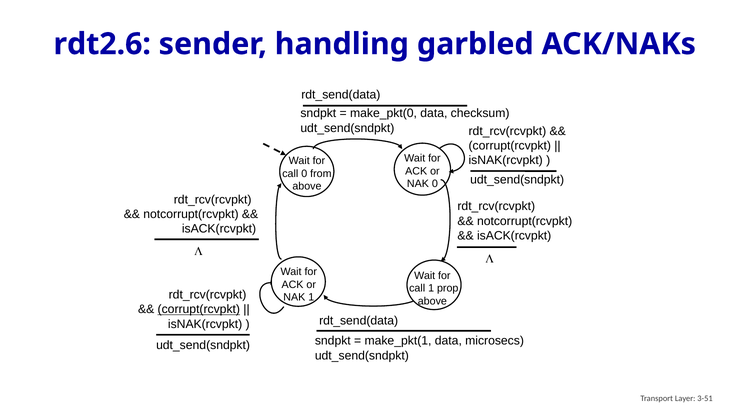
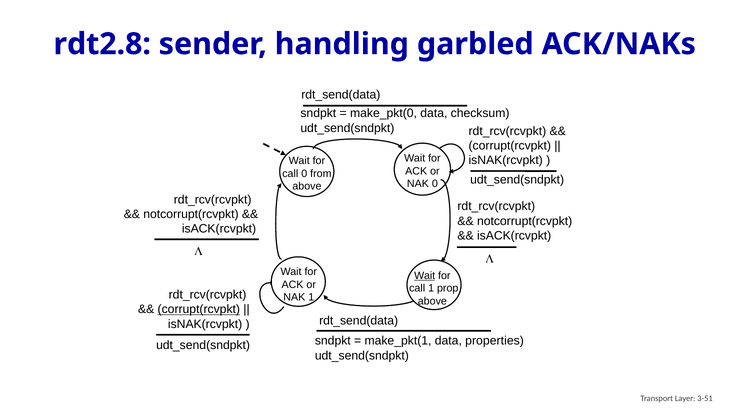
rdt2.6: rdt2.6 -> rdt2.8
Wait at (425, 275) underline: none -> present
microsecs: microsecs -> properties
